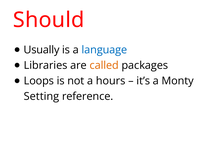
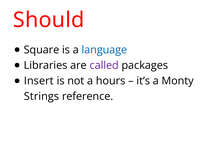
Usually: Usually -> Square
called colour: orange -> purple
Loops: Loops -> Insert
Setting: Setting -> Strings
